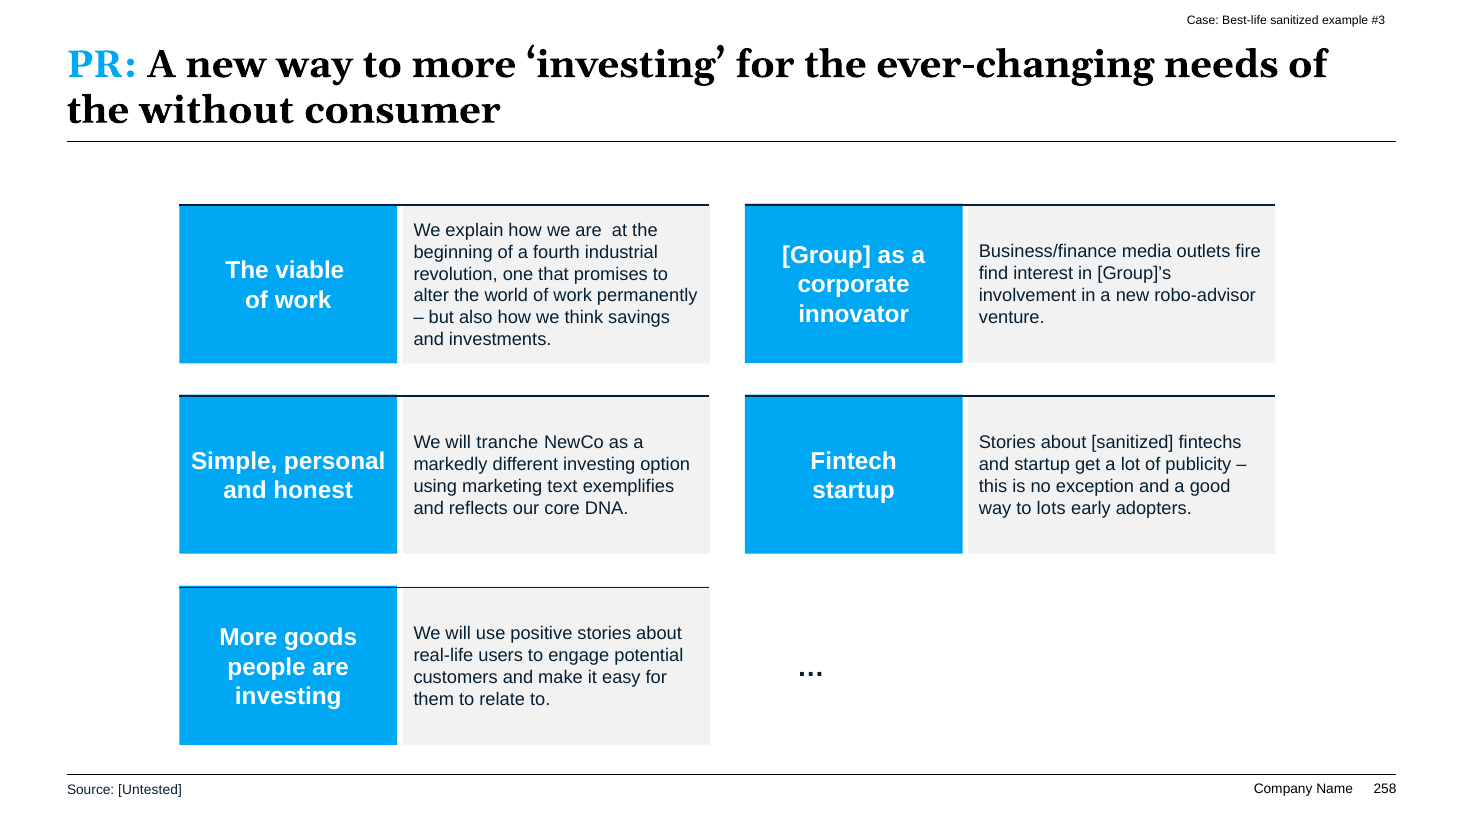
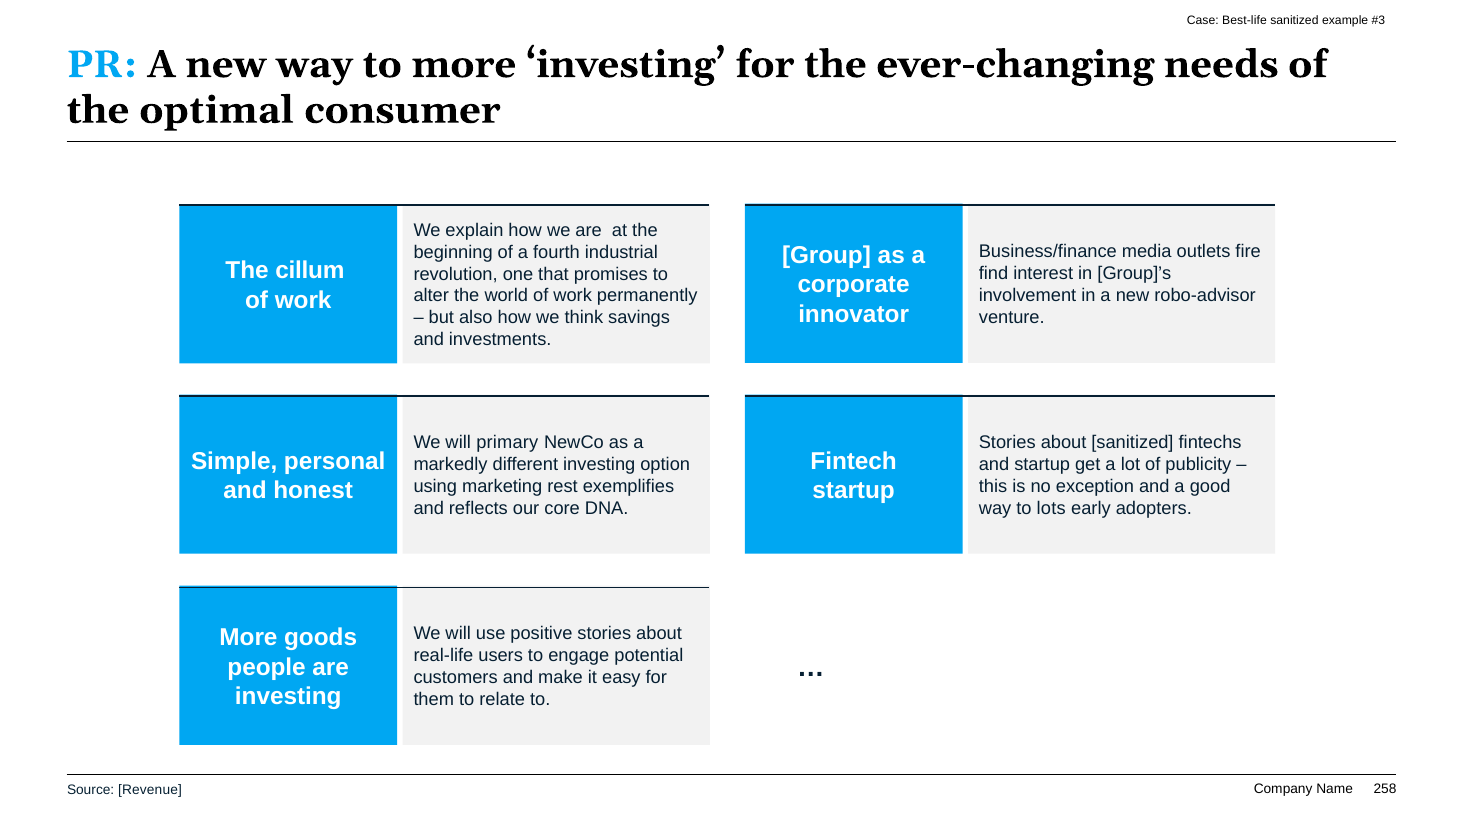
without: without -> optimal
viable: viable -> cillum
tranche: tranche -> primary
text: text -> rest
Untested: Untested -> Revenue
